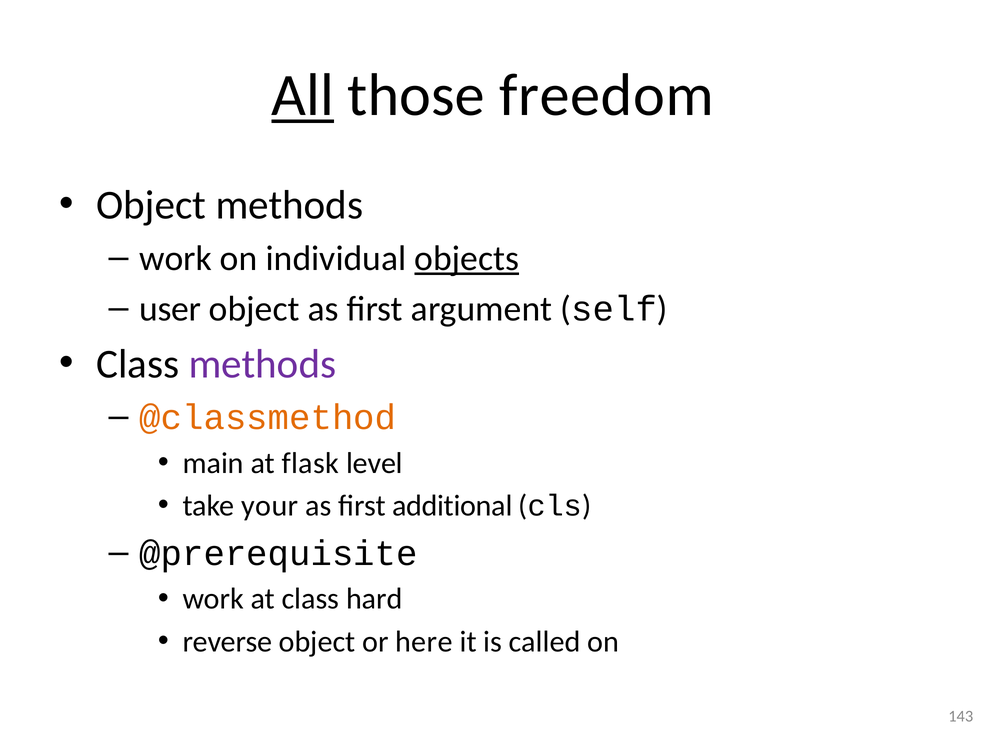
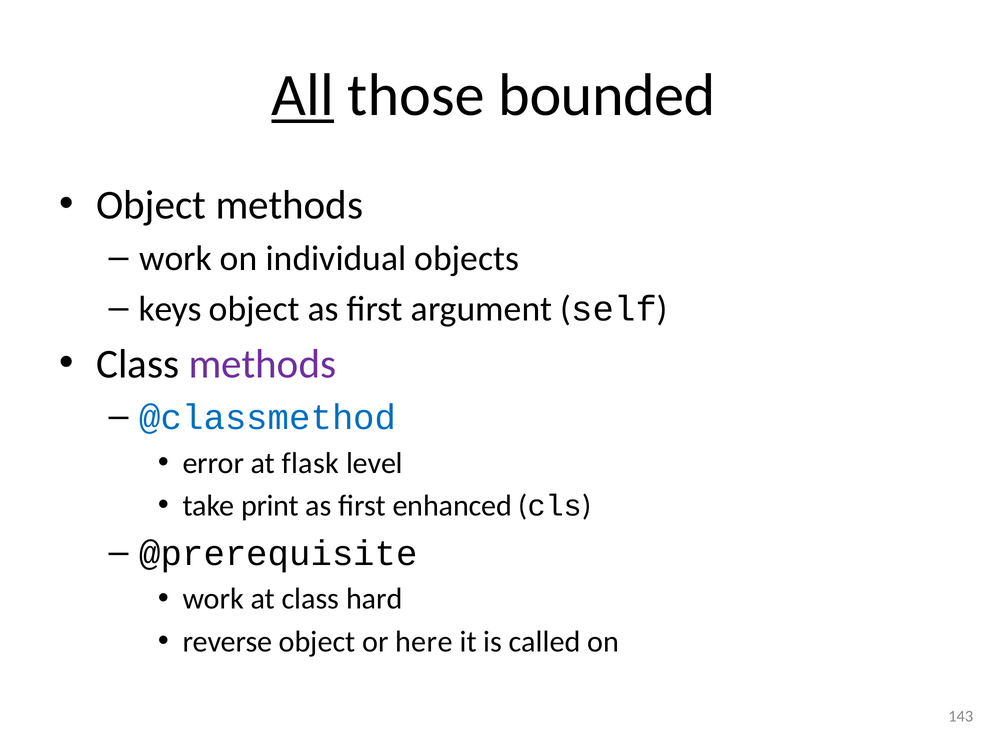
freedom: freedom -> bounded
objects underline: present -> none
user: user -> keys
@classmethod colour: orange -> blue
main: main -> error
your: your -> print
additional: additional -> enhanced
